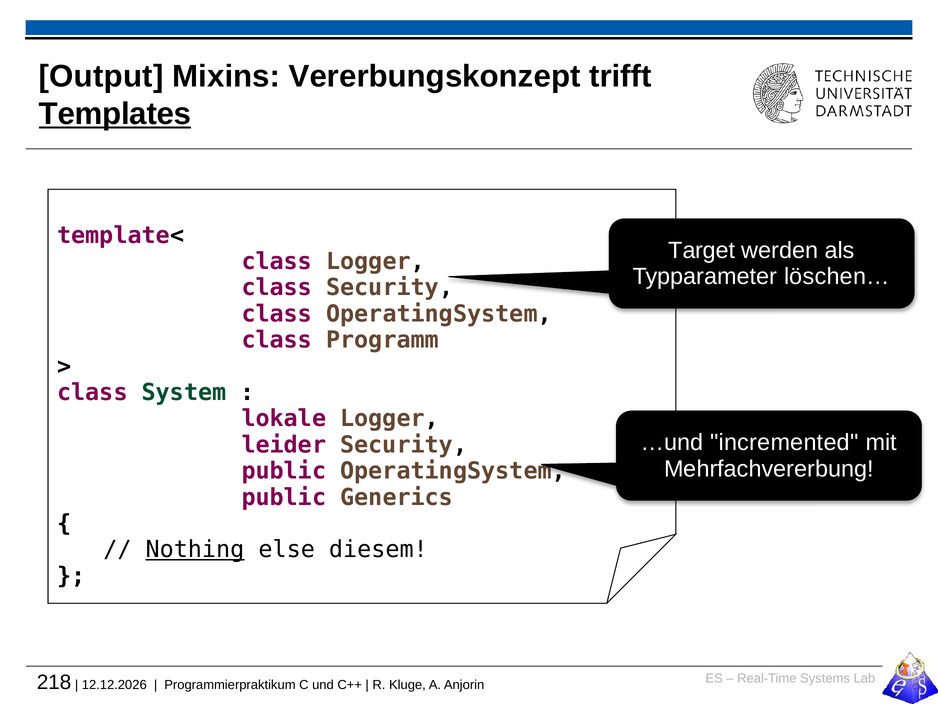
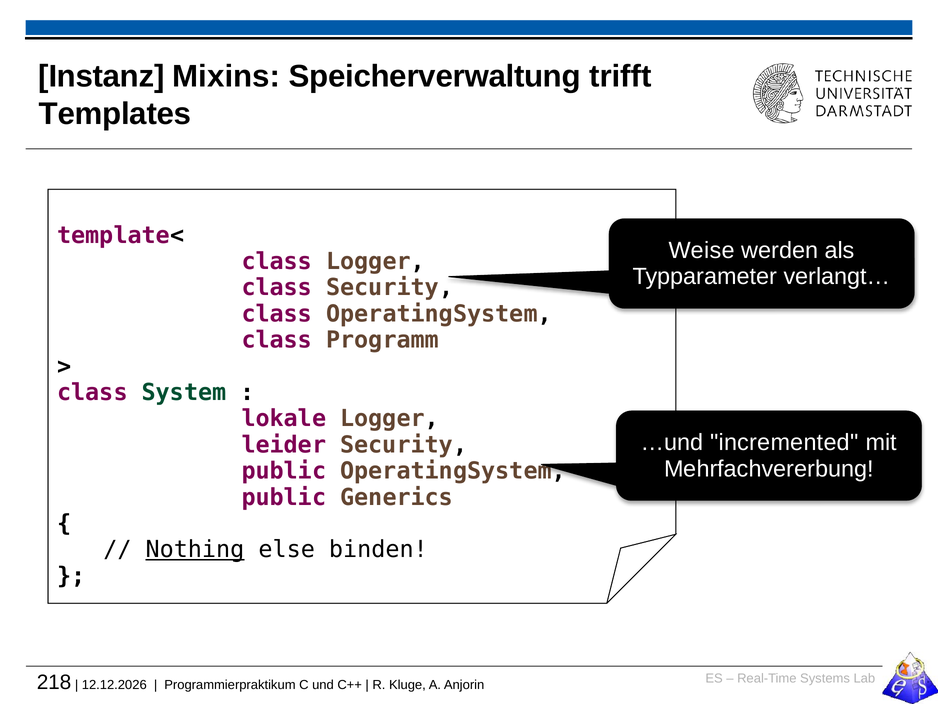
Output: Output -> Instanz
Vererbungskonzept: Vererbungskonzept -> Speicherverwaltung
Templates underline: present -> none
Target: Target -> Weise
löschen…: löschen… -> verlangt…
diesem: diesem -> binden
